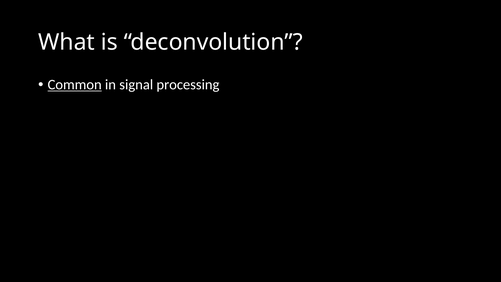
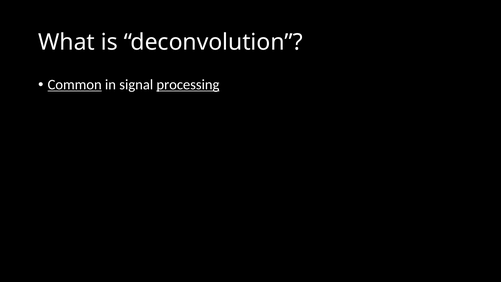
processing underline: none -> present
